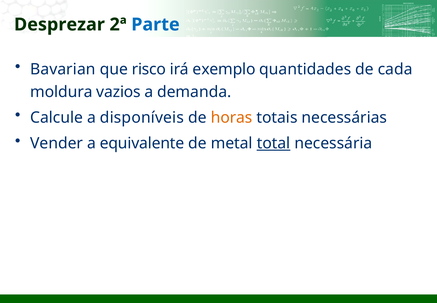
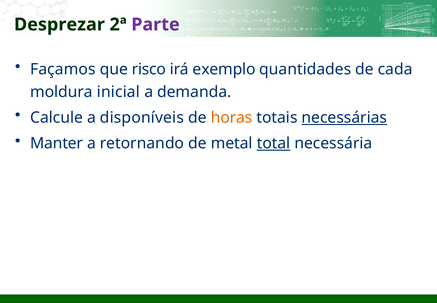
Parte colour: blue -> purple
Bavarian: Bavarian -> Façamos
vazios: vazios -> inicial
necessárias underline: none -> present
Vender: Vender -> Manter
equivalente: equivalente -> retornando
